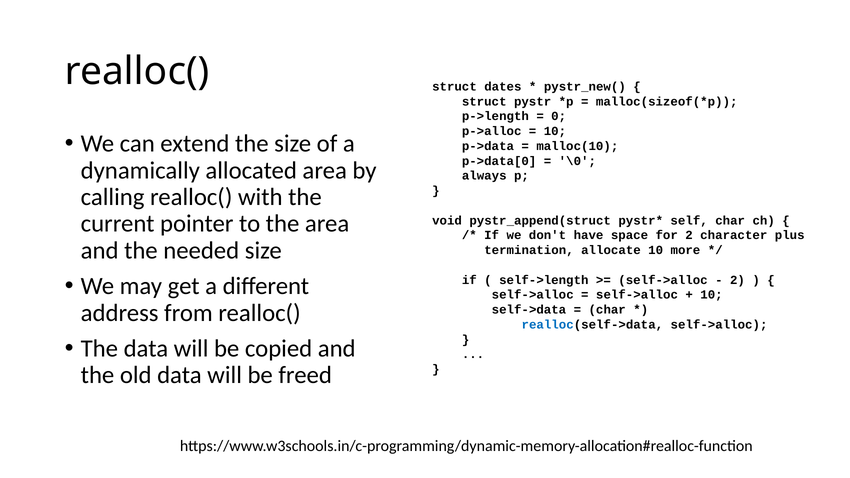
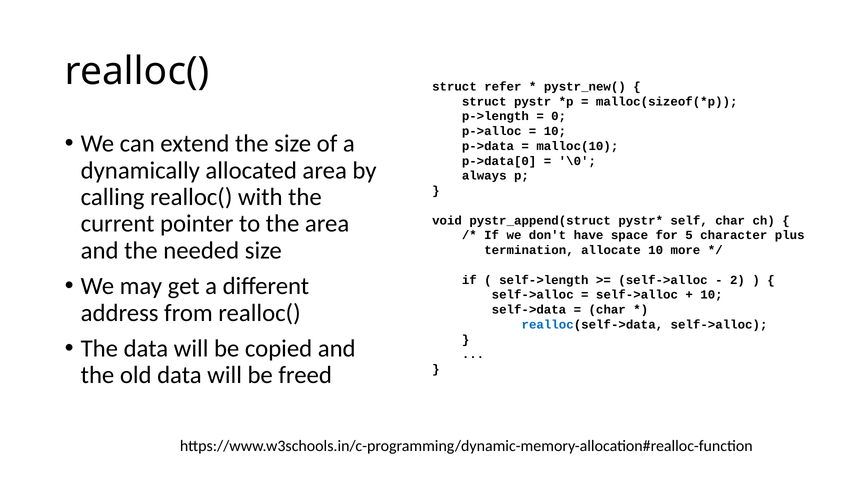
dates: dates -> refer
for 2: 2 -> 5
